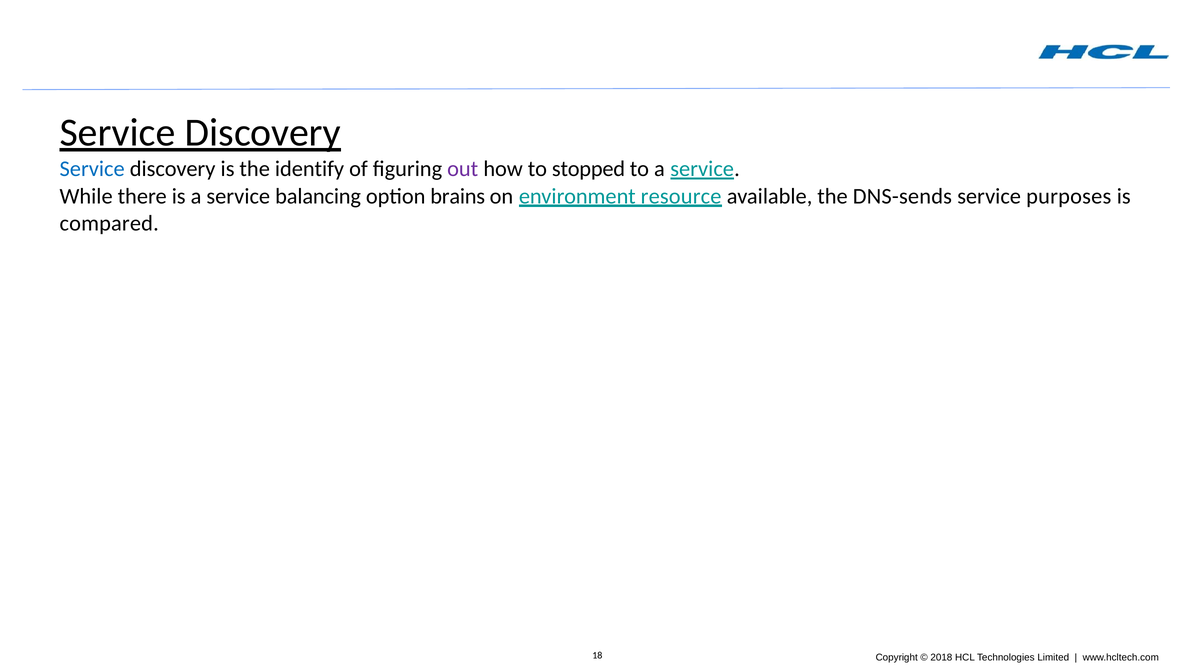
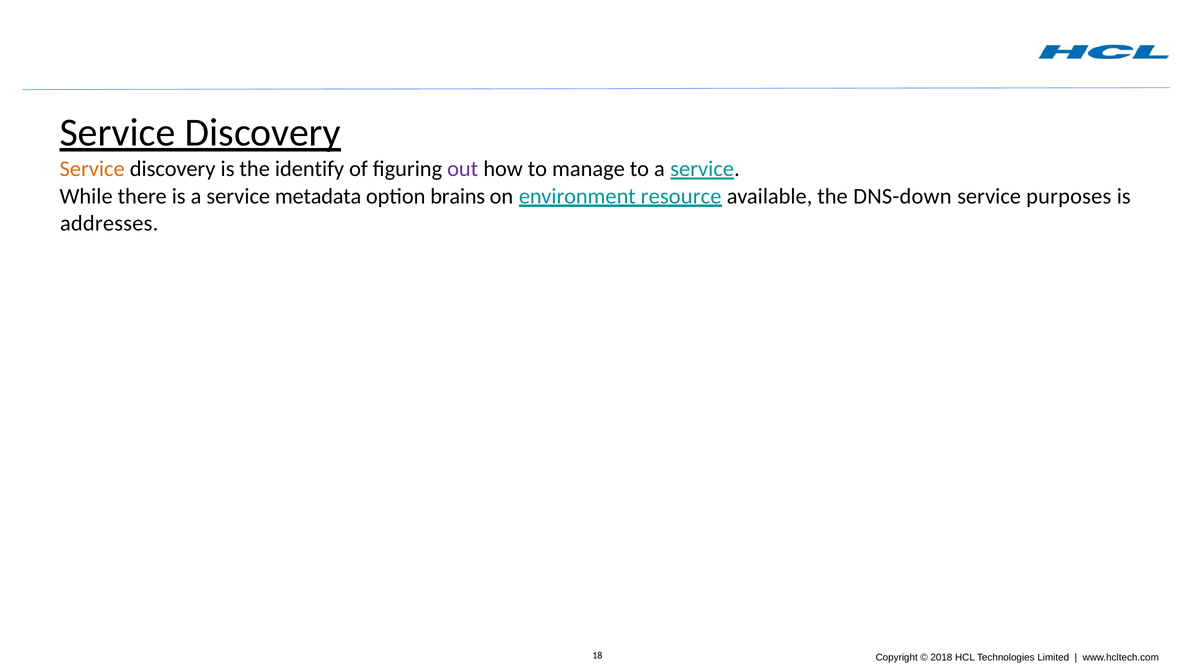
Service at (92, 169) colour: blue -> orange
stopped: stopped -> manage
balancing: balancing -> metadata
DNS-sends: DNS-sends -> DNS-down
compared: compared -> addresses
